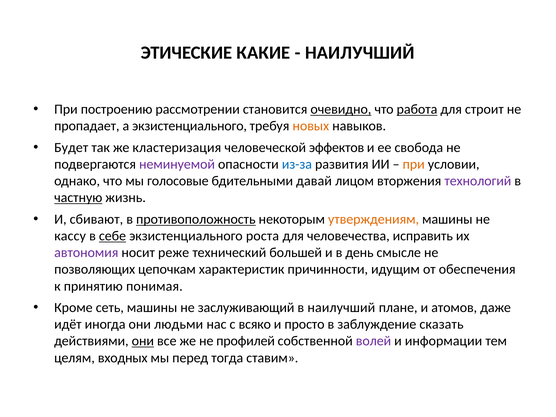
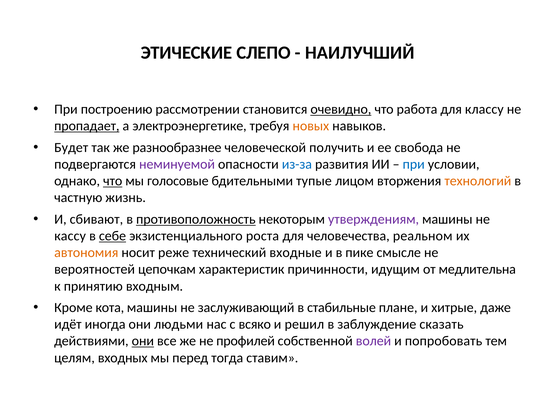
КАКИЕ: КАКИЕ -> СЛЕПО
работа underline: present -> none
строит: строит -> классу
пропадает underline: none -> present
а экзистенциального: экзистенциального -> электроэнергетике
кластеризация: кластеризация -> разнообразнее
эффектов: эффектов -> получить
при at (414, 164) colour: orange -> blue
что at (113, 181) underline: none -> present
давай: давай -> тупые
технологий colour: purple -> orange
частную underline: present -> none
утверждениям colour: orange -> purple
исправить: исправить -> реальном
автономия colour: purple -> orange
большей: большей -> входные
день: день -> пике
позволяющих: позволяющих -> вероятностей
обеспечения: обеспечения -> медлительна
понимая: понимая -> входным
сеть: сеть -> кота
в наилучший: наилучший -> стабильные
атомов: атомов -> хитрые
просто: просто -> решил
информации: информации -> попробовать
